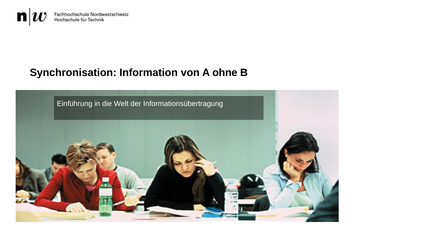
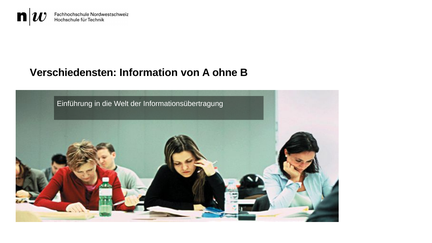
Synchronisation: Synchronisation -> Verschiedensten
